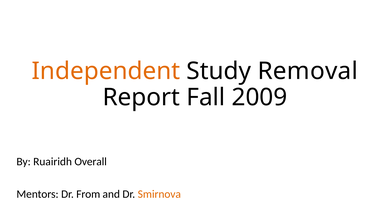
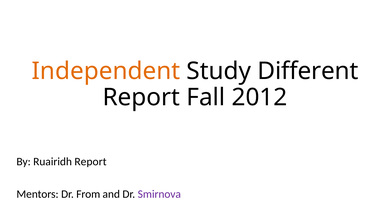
Removal: Removal -> Different
2009: 2009 -> 2012
Ruairidh Overall: Overall -> Report
Smirnova colour: orange -> purple
